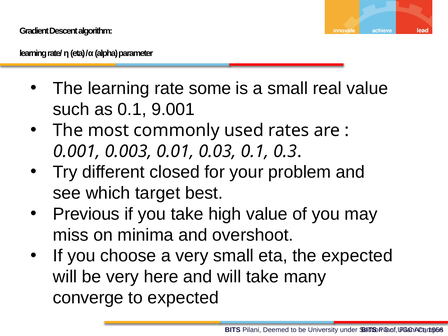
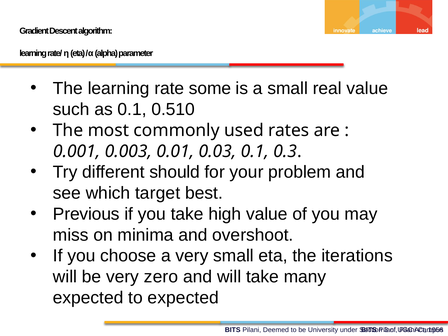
9.001: 9.001 -> 0.510
closed: closed -> should
the expected: expected -> iterations
here: here -> zero
converge at (88, 298): converge -> expected
